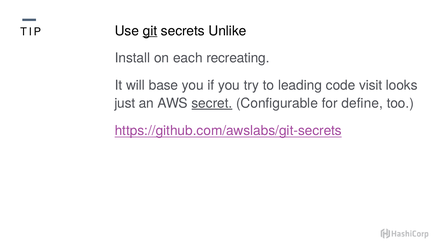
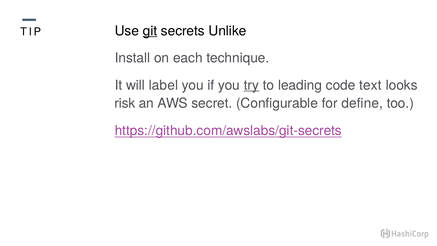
recreating: recreating -> technique
base: base -> label
try underline: none -> present
visit: visit -> text
just: just -> risk
secret underline: present -> none
